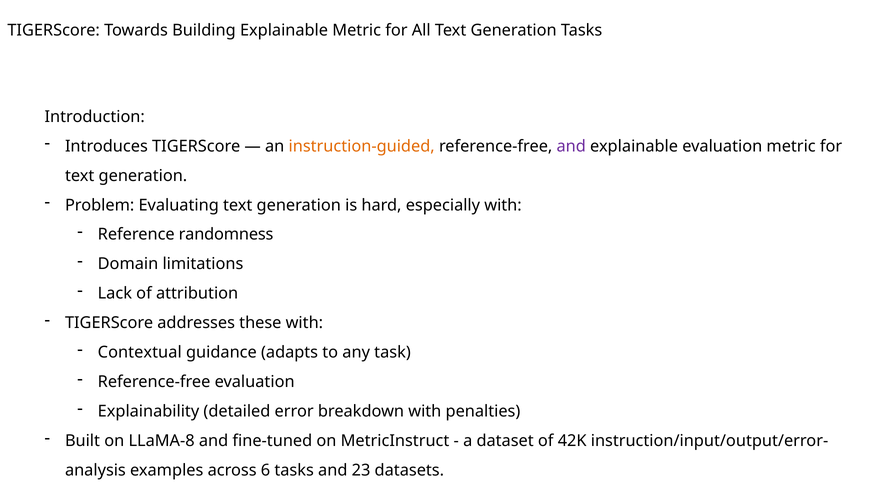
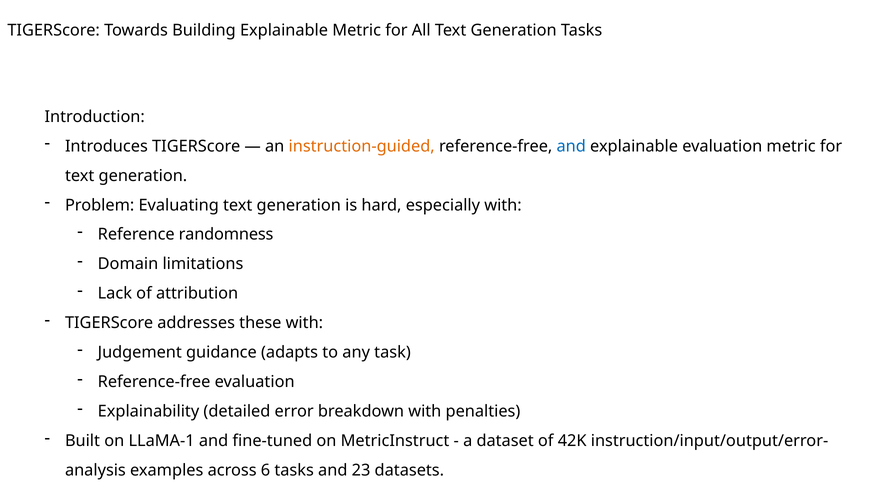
and at (571, 146) colour: purple -> blue
Contextual: Contextual -> Judgement
LLaMA-8: LLaMA-8 -> LLaMA-1
